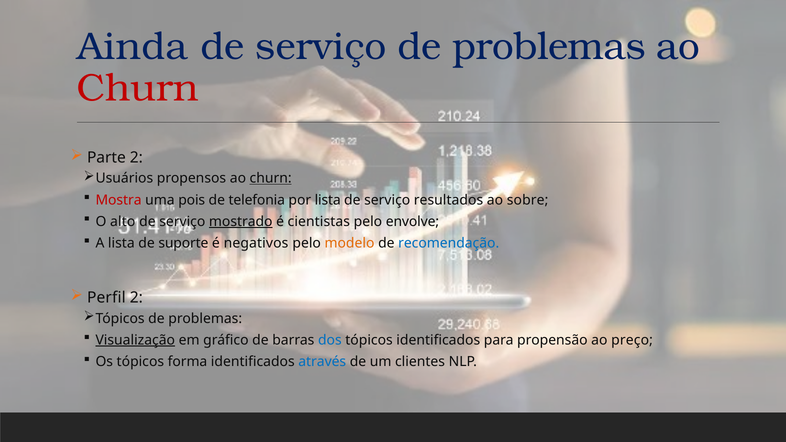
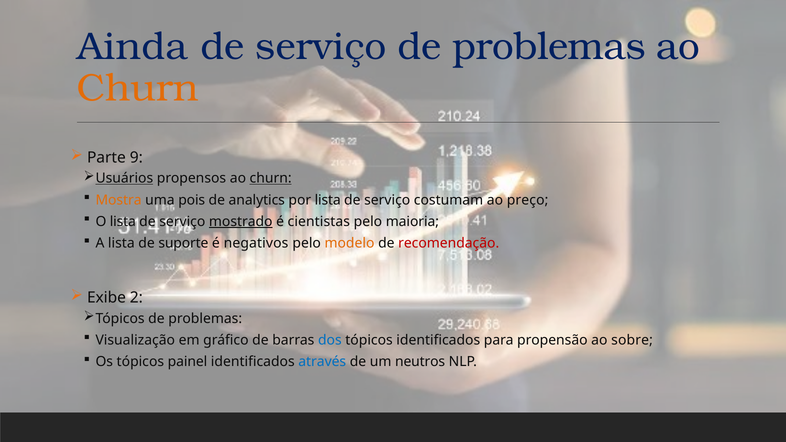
Churn at (138, 88) colour: red -> orange
Parte 2: 2 -> 9
Usuários underline: none -> present
Mostra colour: red -> orange
telefonia: telefonia -> analytics
resultados: resultados -> costumam
sobre: sobre -> preço
O alto: alto -> lista
envolve: envolve -> maioria
recomendação colour: blue -> red
Perfil: Perfil -> Exibe
Visualização underline: present -> none
preço: preço -> sobre
forma: forma -> painel
clientes: clientes -> neutros
